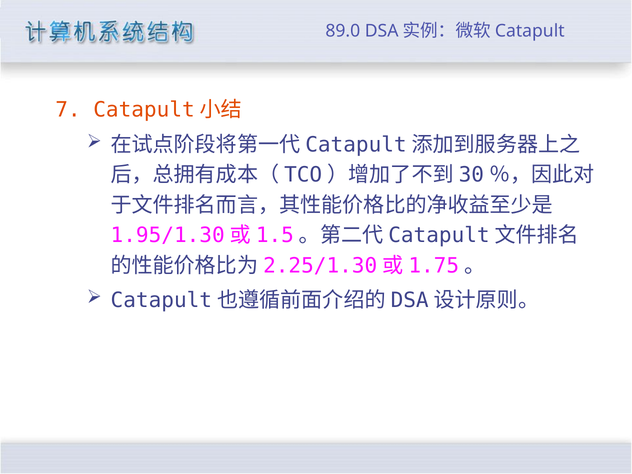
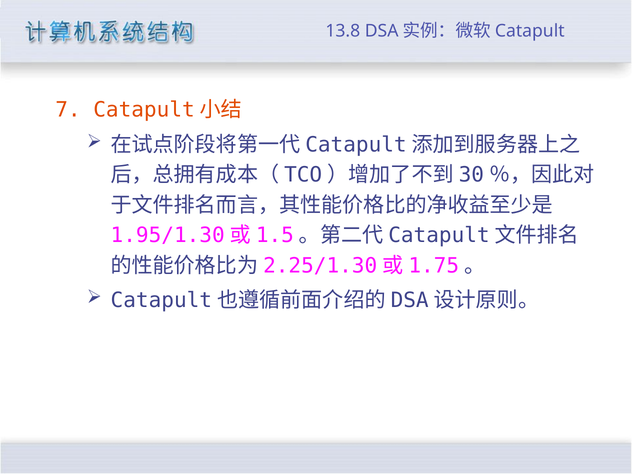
89.0: 89.0 -> 13.8
